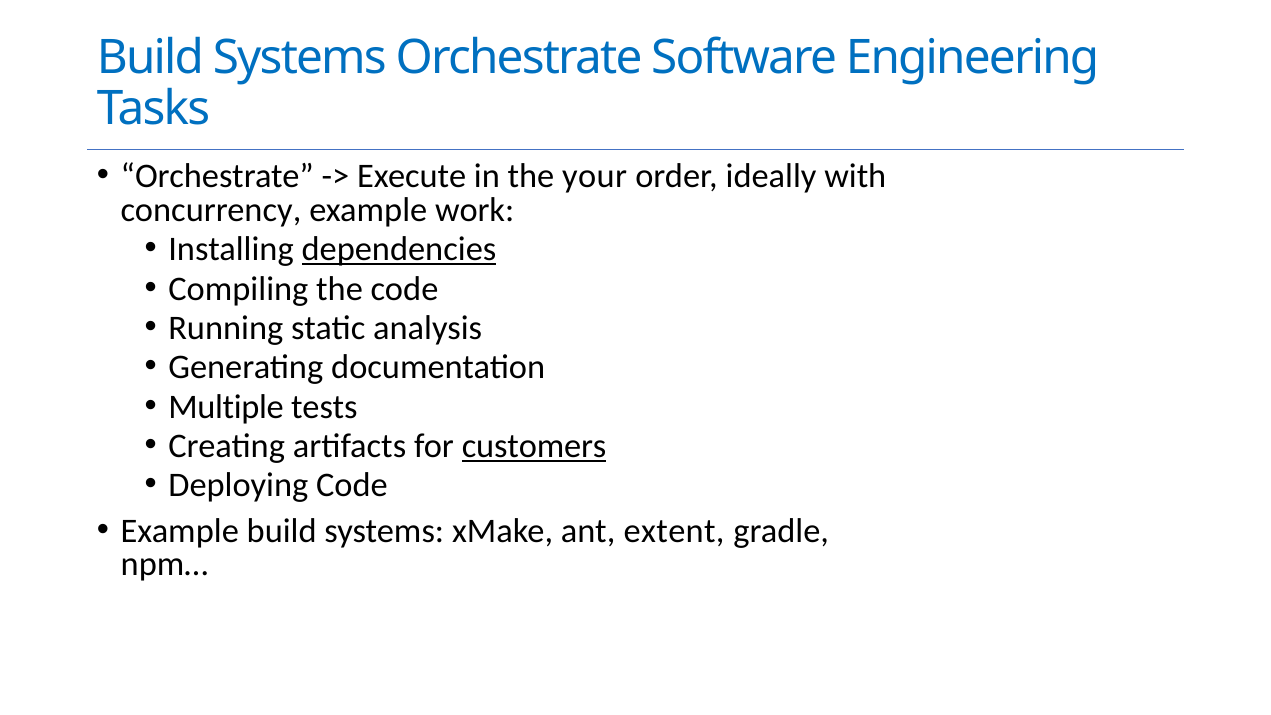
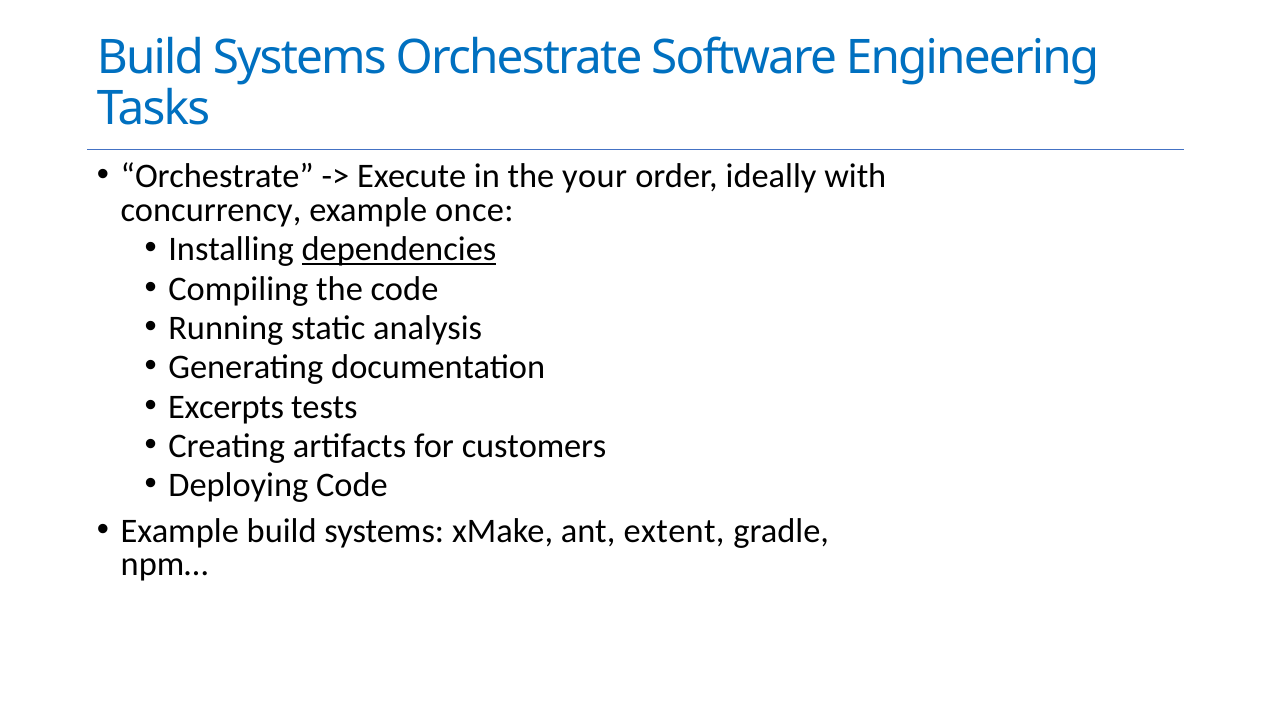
work: work -> once
Multiple: Multiple -> Excerpts
customers underline: present -> none
